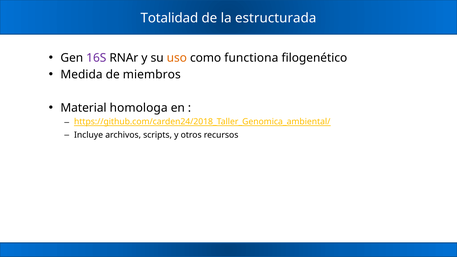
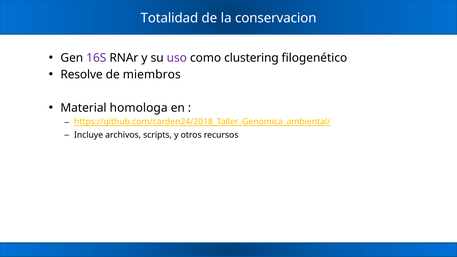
estructurada: estructurada -> conservacion
uso colour: orange -> purple
functiona: functiona -> clustering
Medida: Medida -> Resolve
